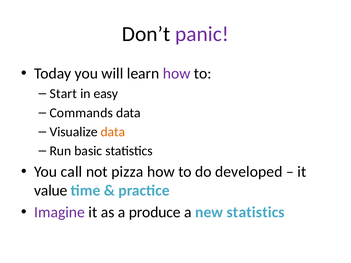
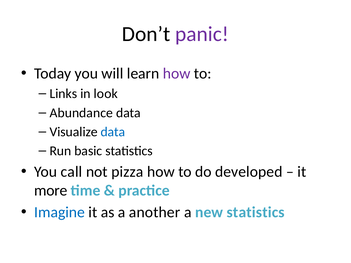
Start: Start -> Links
easy: easy -> look
Commands: Commands -> Abundance
data at (113, 132) colour: orange -> blue
value: value -> more
Imagine colour: purple -> blue
produce: produce -> another
